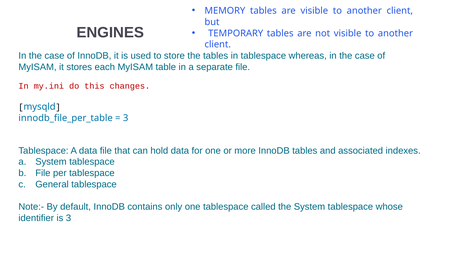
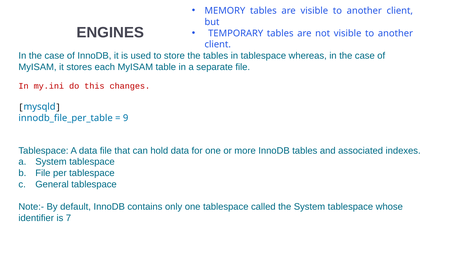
3 at (126, 118): 3 -> 9
is 3: 3 -> 7
